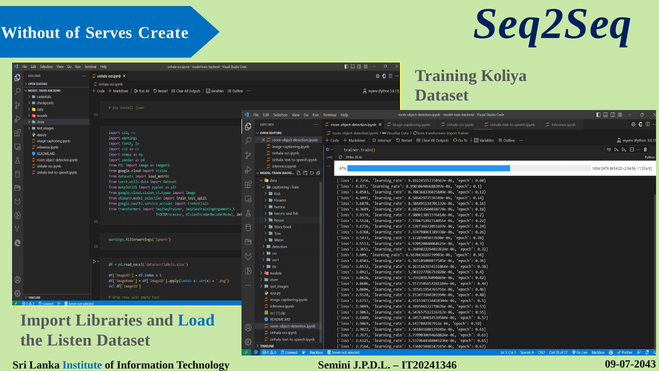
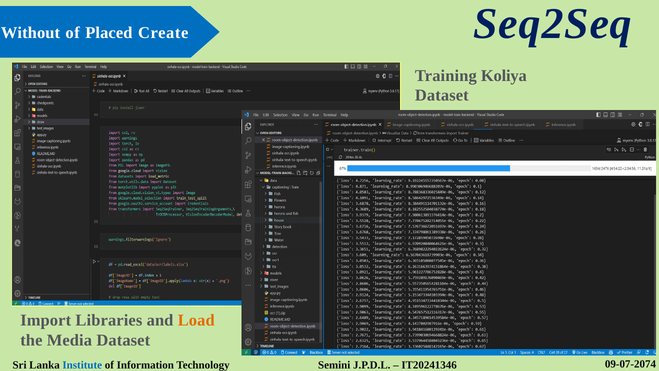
Serves: Serves -> Placed
Load colour: blue -> orange
Listen: Listen -> Media
09-07-2043: 09-07-2043 -> 09-07-2074
